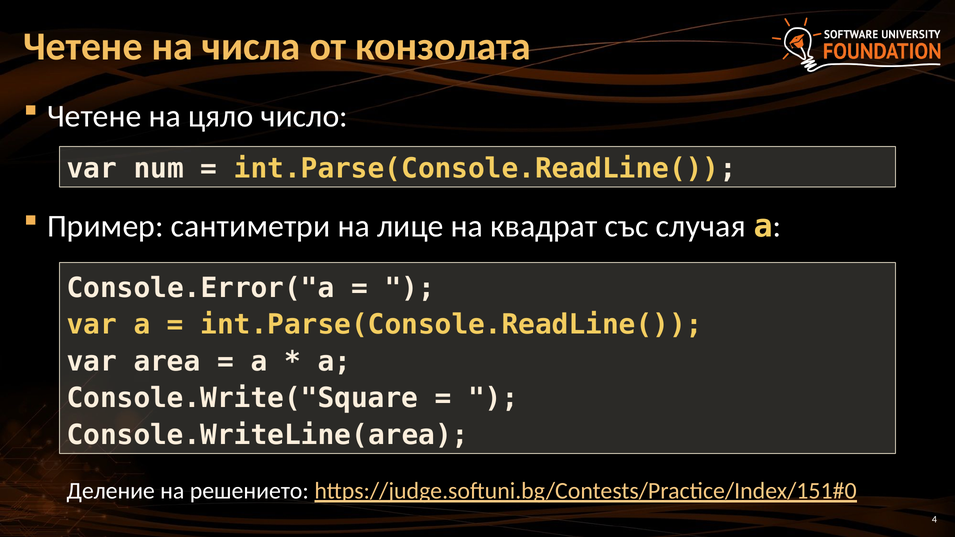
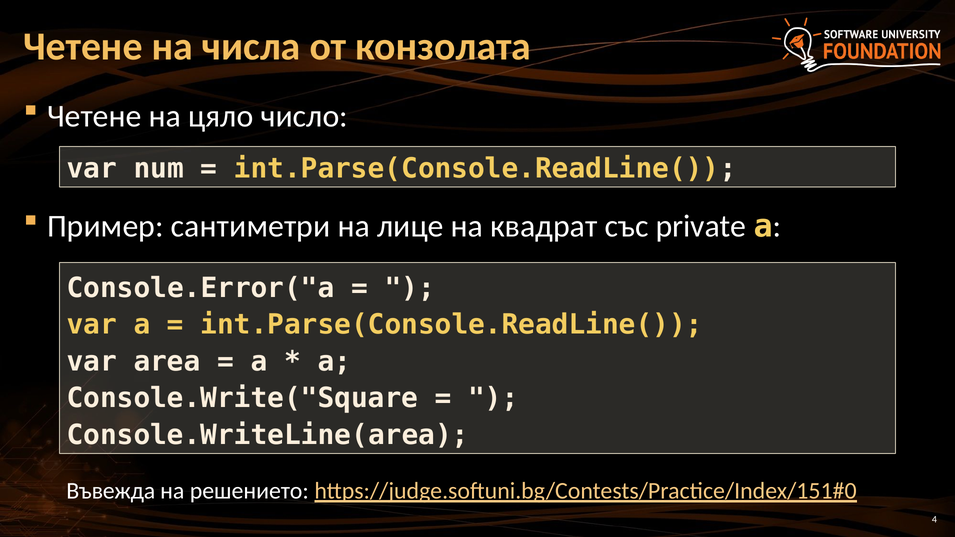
случая: случая -> private
Деление: Деление -> Въвежда
